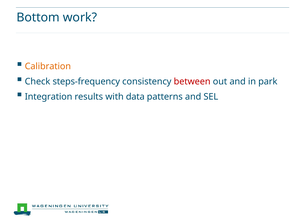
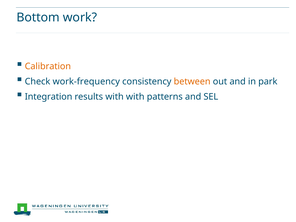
steps-frequency: steps-frequency -> work-frequency
between colour: red -> orange
with data: data -> with
